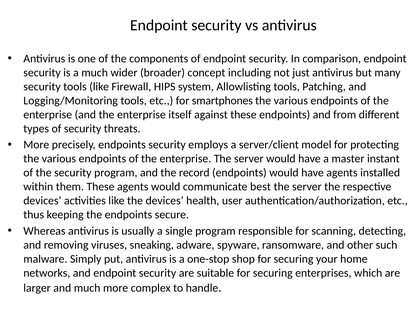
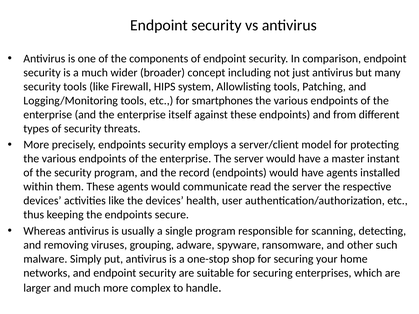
best: best -> read
sneaking: sneaking -> grouping
